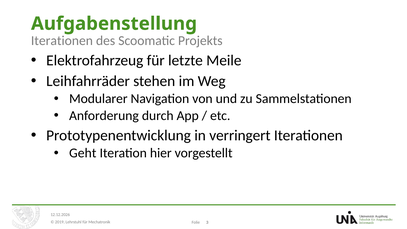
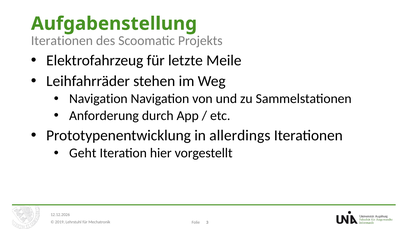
Modularer at (98, 99): Modularer -> Navigation
verringert: verringert -> allerdings
